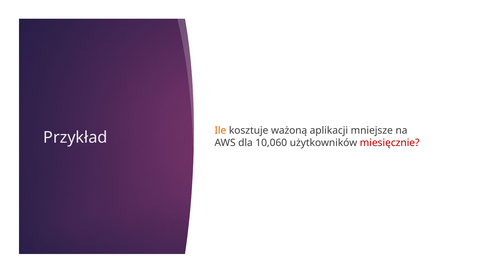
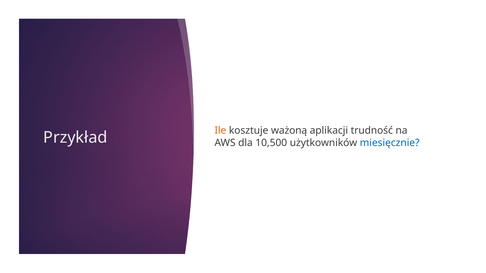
mniejsze: mniejsze -> trudność
10,060: 10,060 -> 10,500
miesięcznie colour: red -> blue
